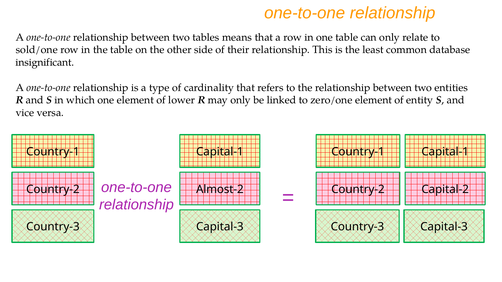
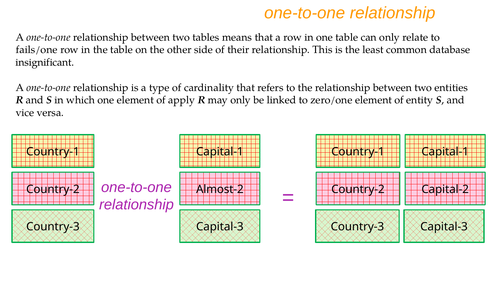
sold/one: sold/one -> fails/one
lower: lower -> apply
